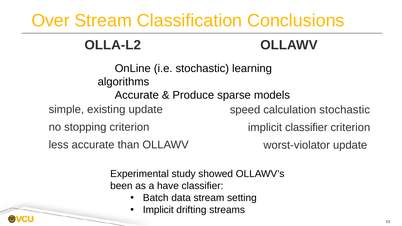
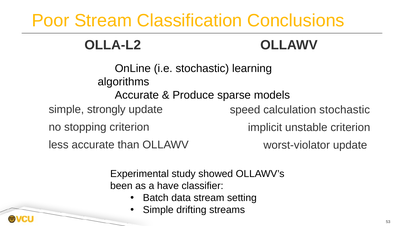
Over: Over -> Poor
existing: existing -> strongly
implicit classifier: classifier -> unstable
Implicit at (158, 210): Implicit -> Simple
